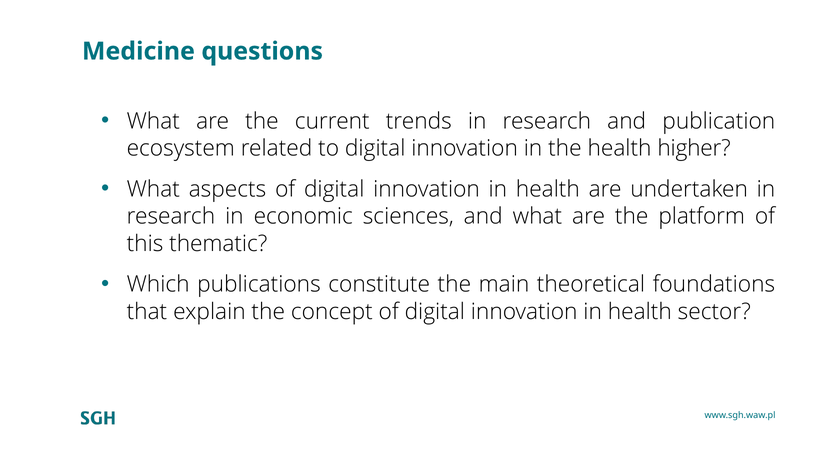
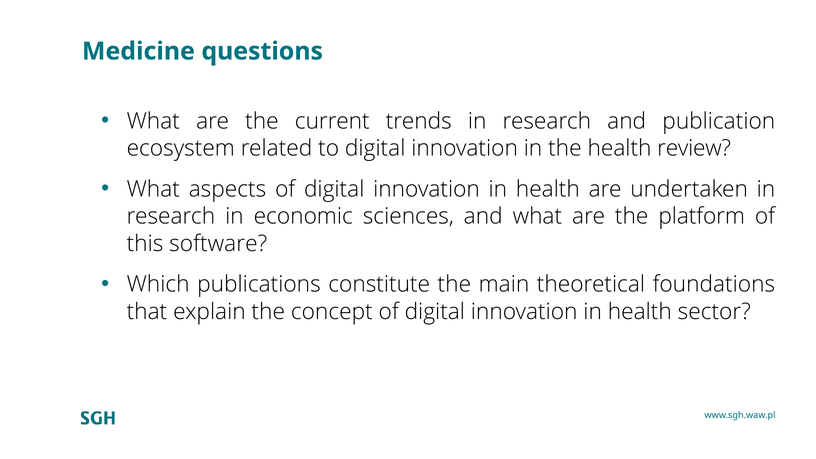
higher: higher -> review
thematic: thematic -> software
